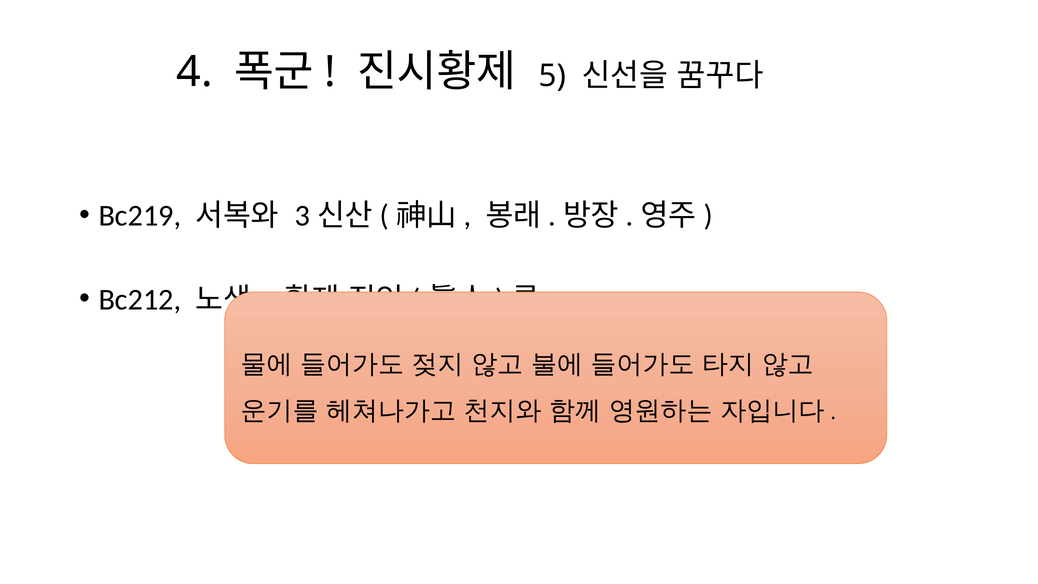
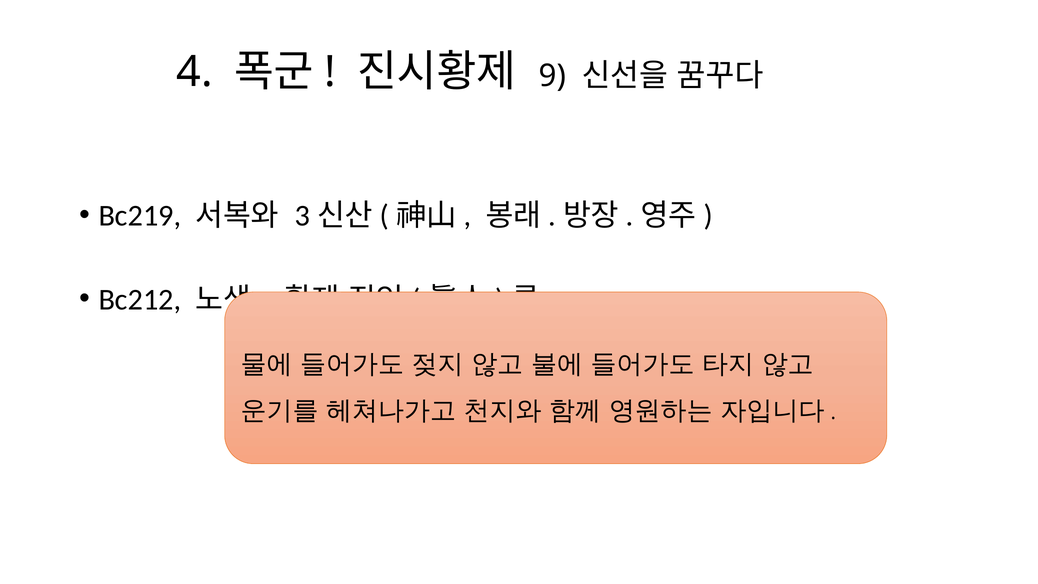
5: 5 -> 9
